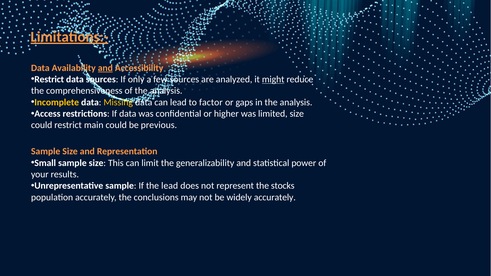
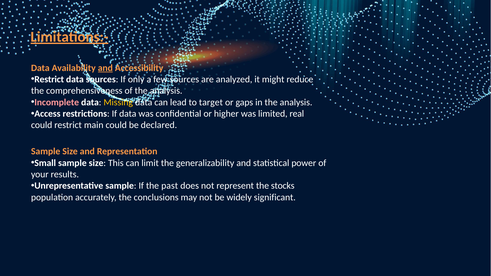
might underline: present -> none
Incomplete colour: yellow -> pink
factor: factor -> target
limited size: size -> real
previous: previous -> declared
the lead: lead -> past
widely accurately: accurately -> significant
